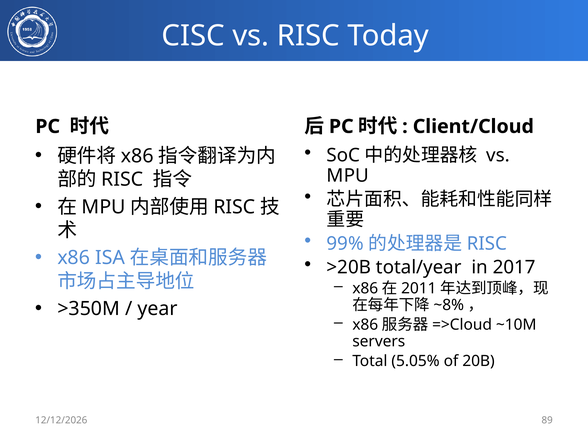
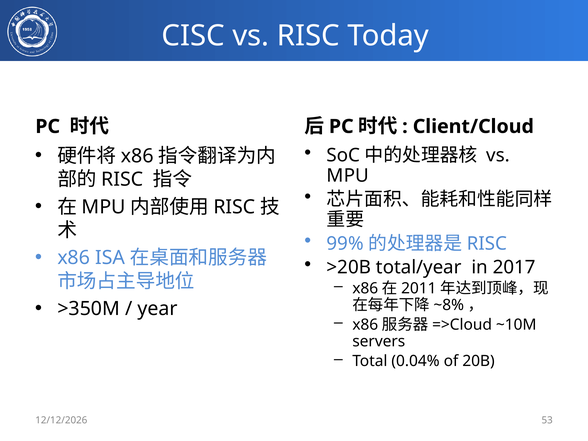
5.05%: 5.05% -> 0.04%
89: 89 -> 53
